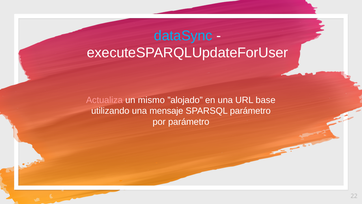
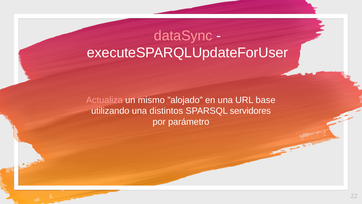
dataSync colour: light blue -> pink
mensaje: mensaje -> distintos
SPARSQL parámetro: parámetro -> servidores
